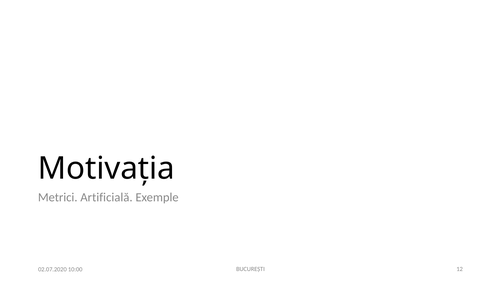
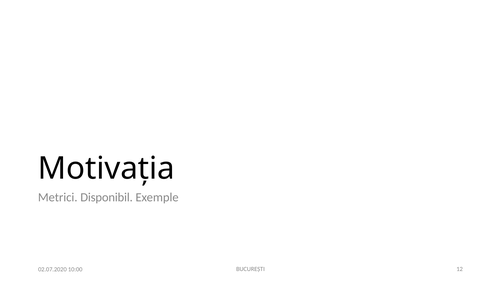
Artificială: Artificială -> Disponibil
